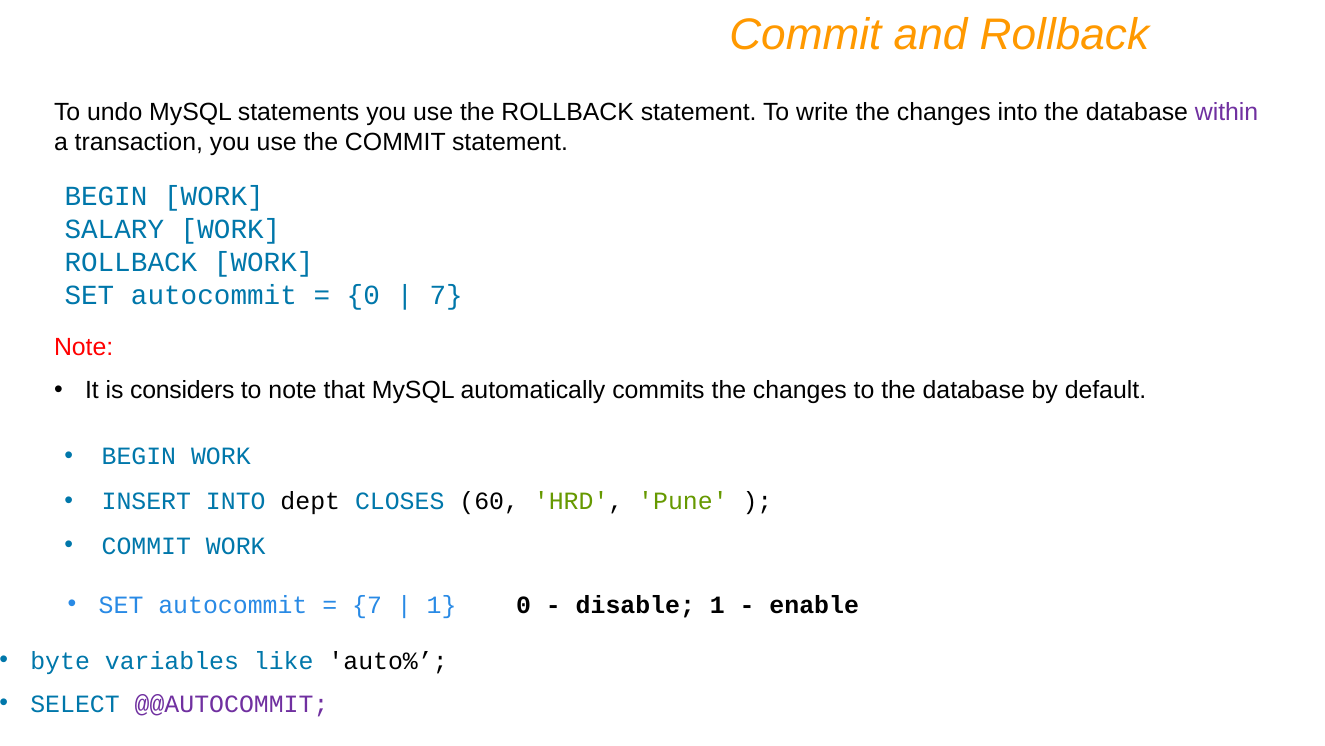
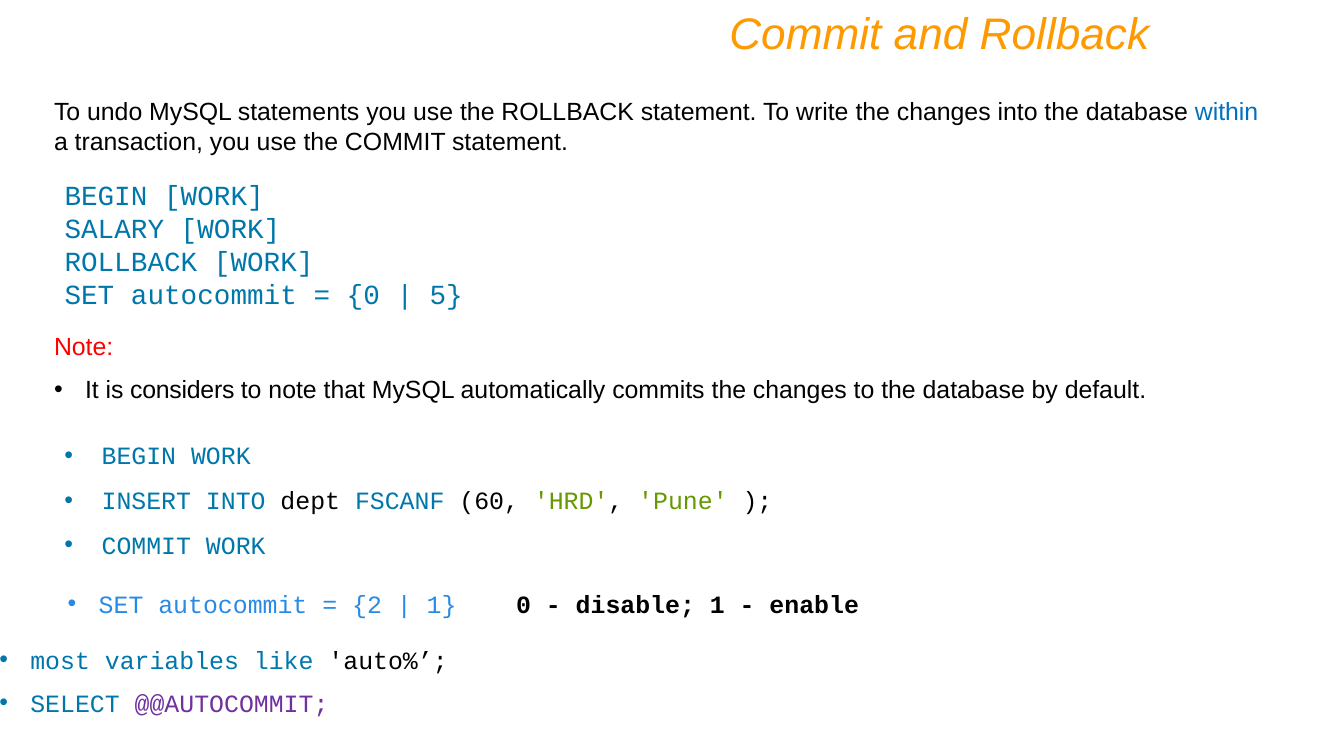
within colour: purple -> blue
7 at (446, 295): 7 -> 5
CLOSES: CLOSES -> FSCANF
7 at (367, 604): 7 -> 2
byte: byte -> most
